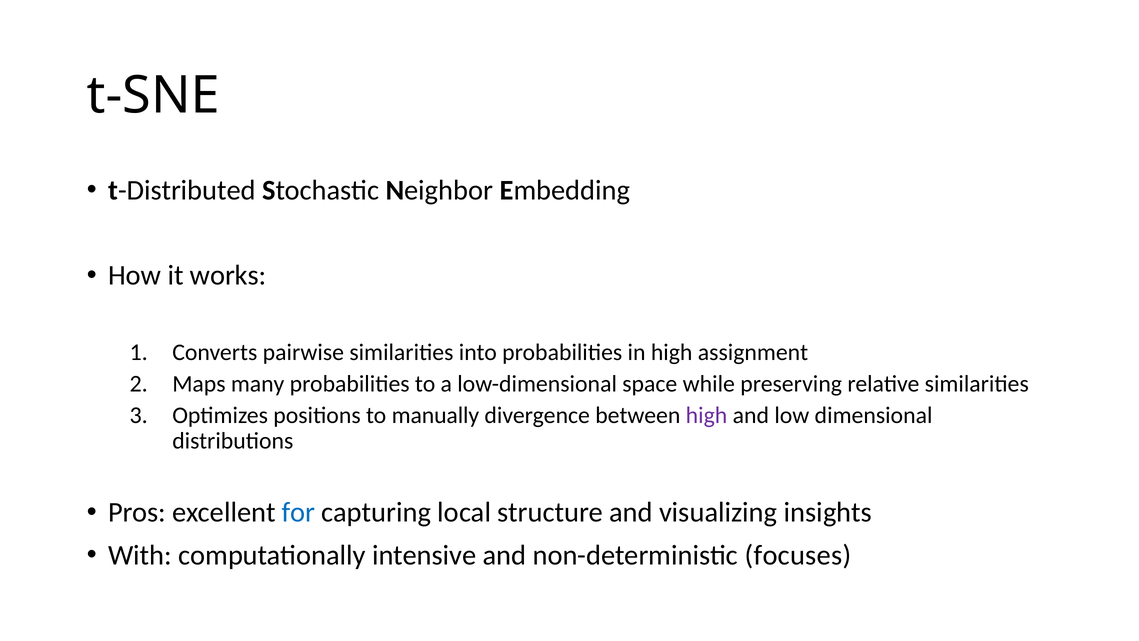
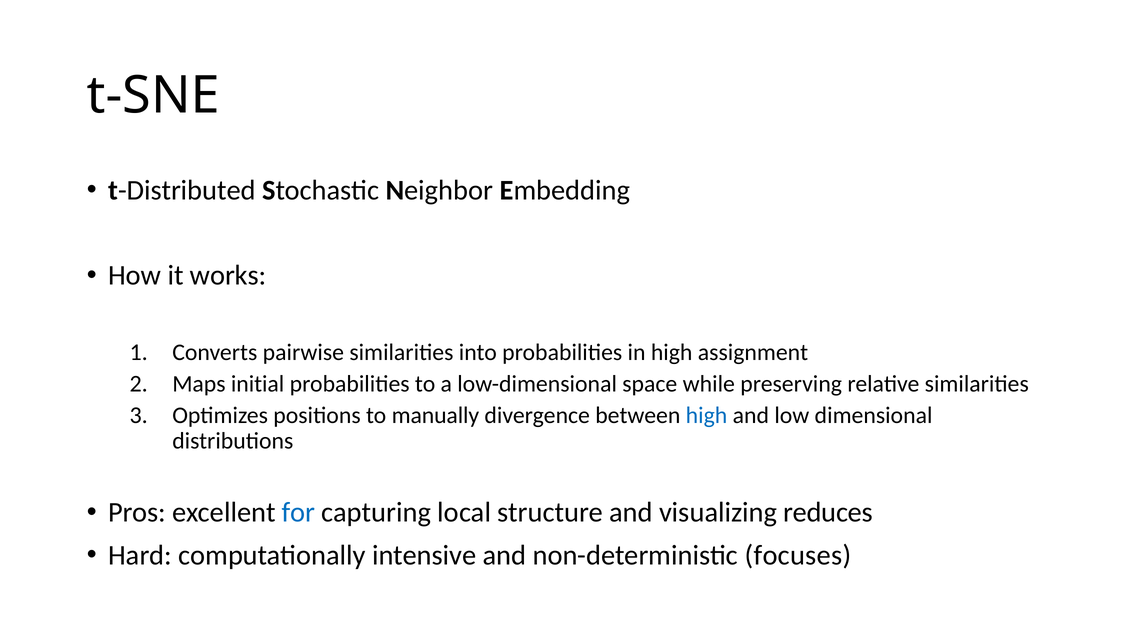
many: many -> initial
high at (707, 415) colour: purple -> blue
insights: insights -> reduces
With: With -> Hard
